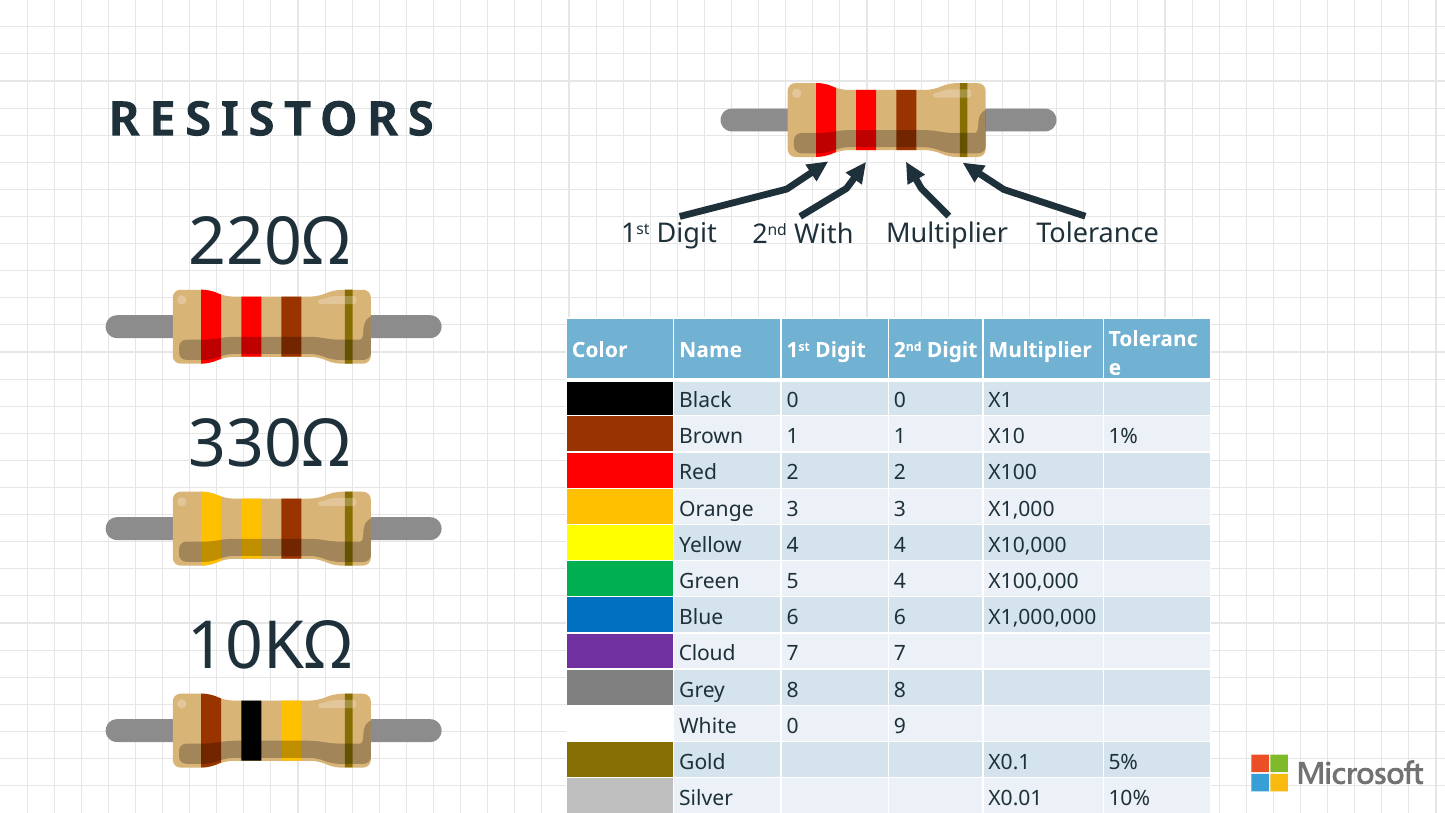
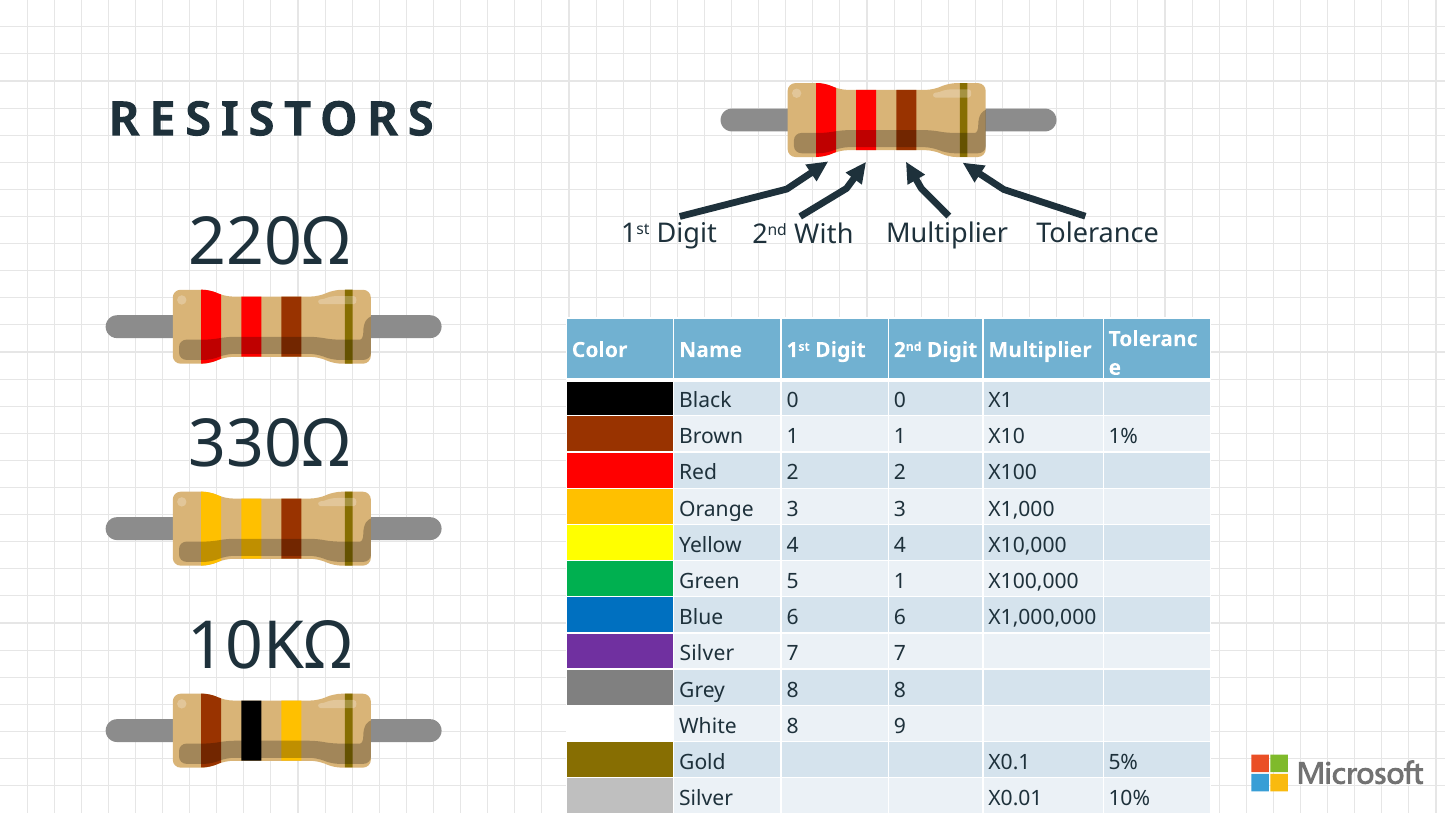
5 4: 4 -> 1
Cloud at (707, 654): Cloud -> Silver
White 0: 0 -> 8
